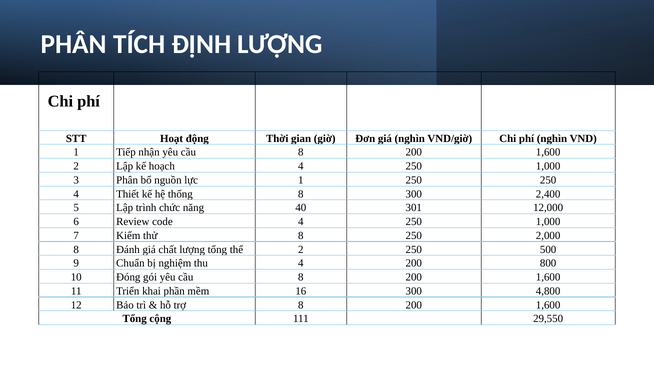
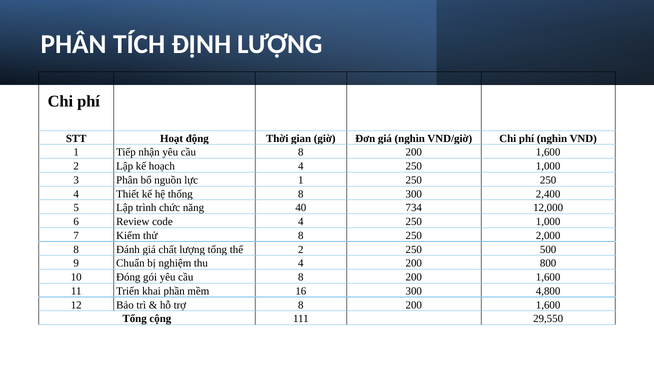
301: 301 -> 734
